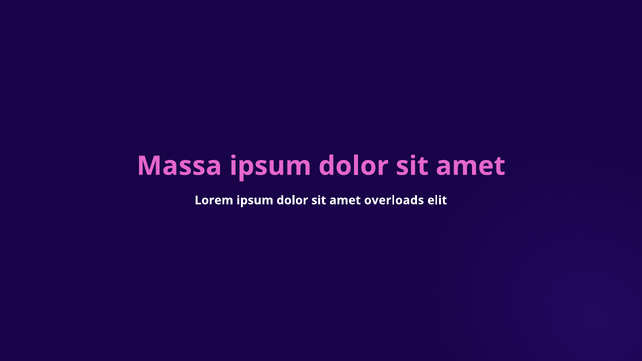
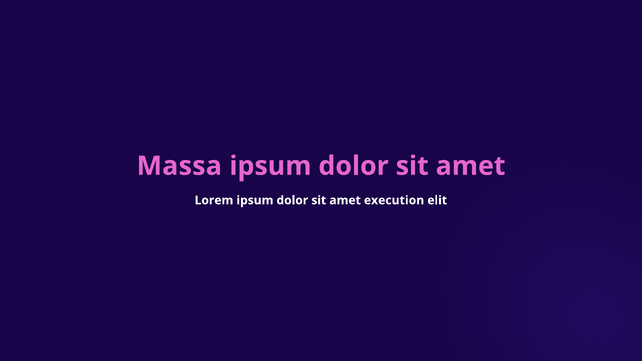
overloads: overloads -> execution
